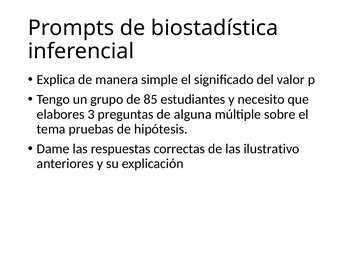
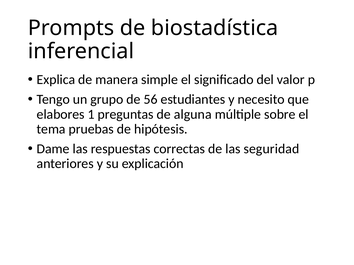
85: 85 -> 56
3: 3 -> 1
ilustrativo: ilustrativo -> seguridad
